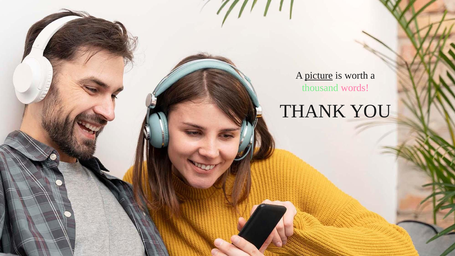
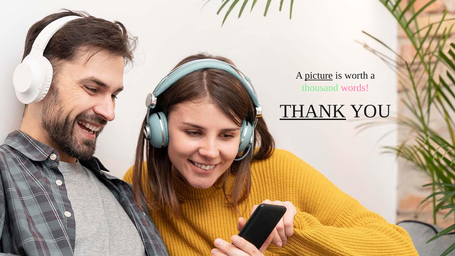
THANK underline: none -> present
